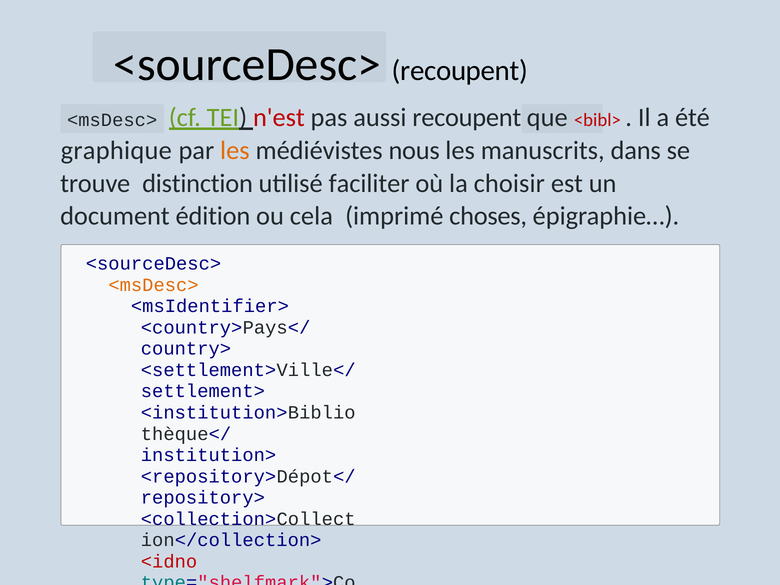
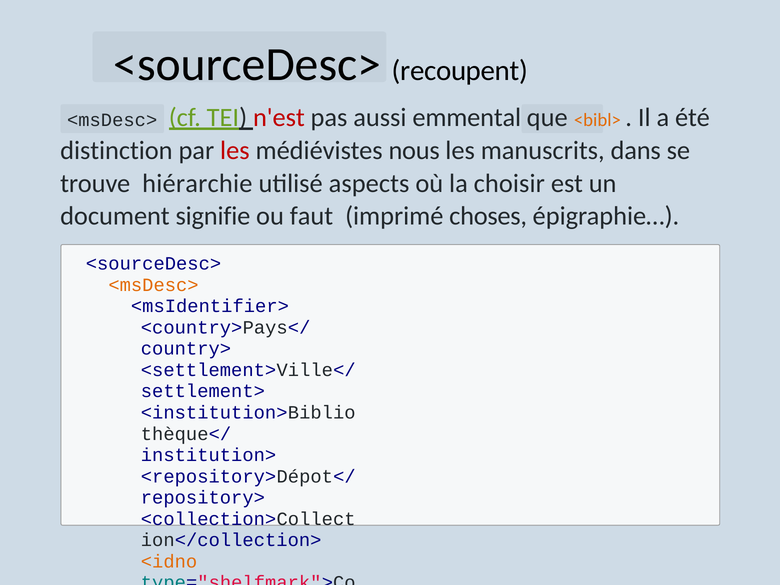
aussi recoupent: recoupent -> emmental
<bibl> colour: red -> orange
graphique: graphique -> distinction
les at (235, 151) colour: orange -> red
distinction: distinction -> hiérarchie
faciliter: faciliter -> aspects
édition: édition -> signifie
cela: cela -> faut
<idno colour: red -> orange
